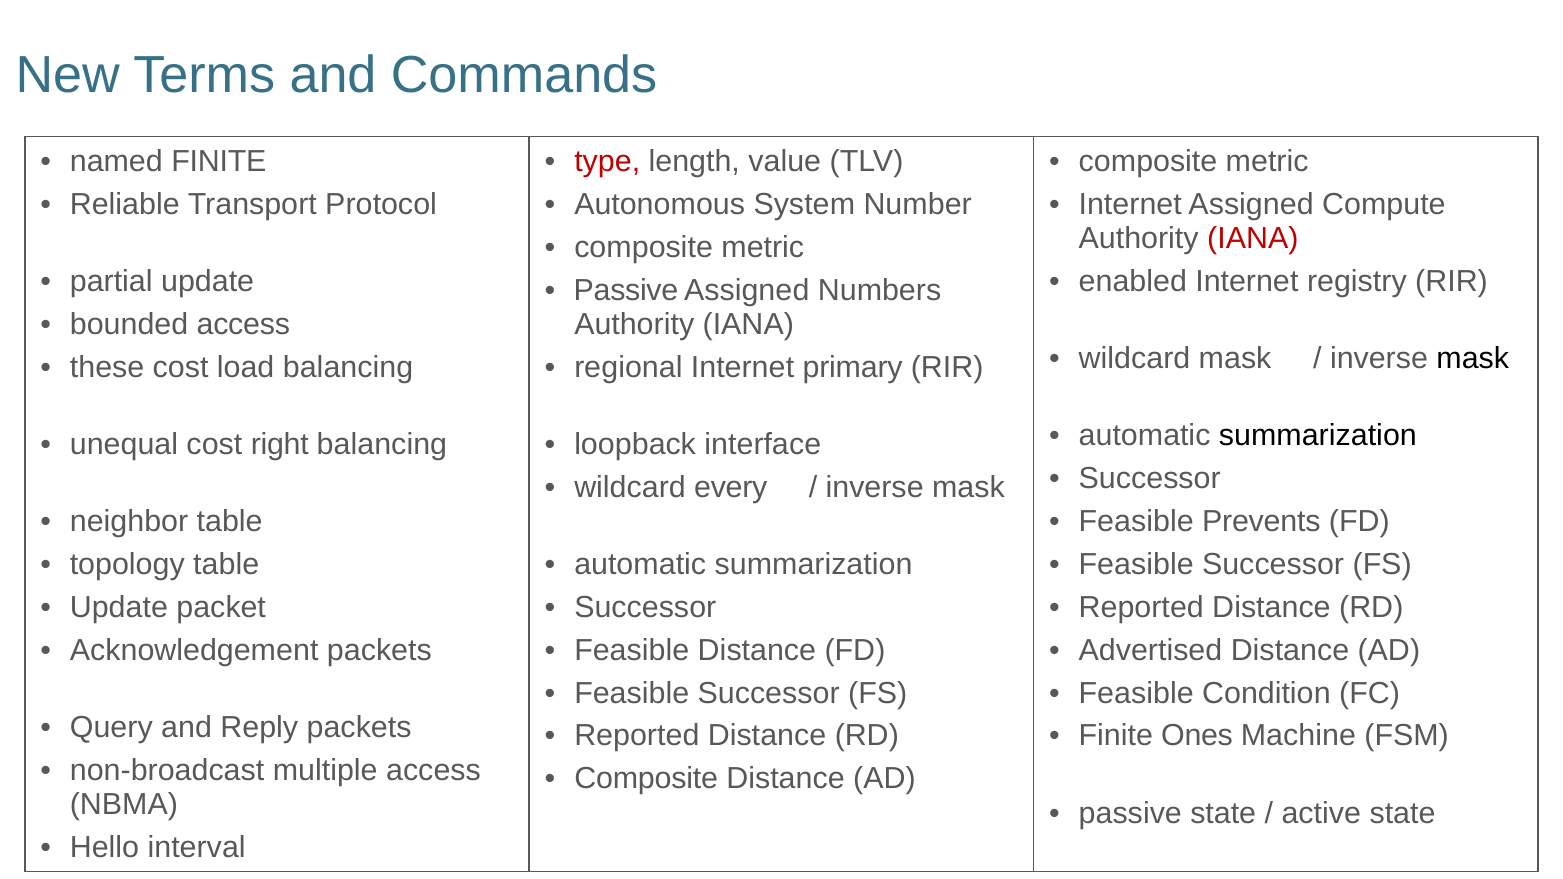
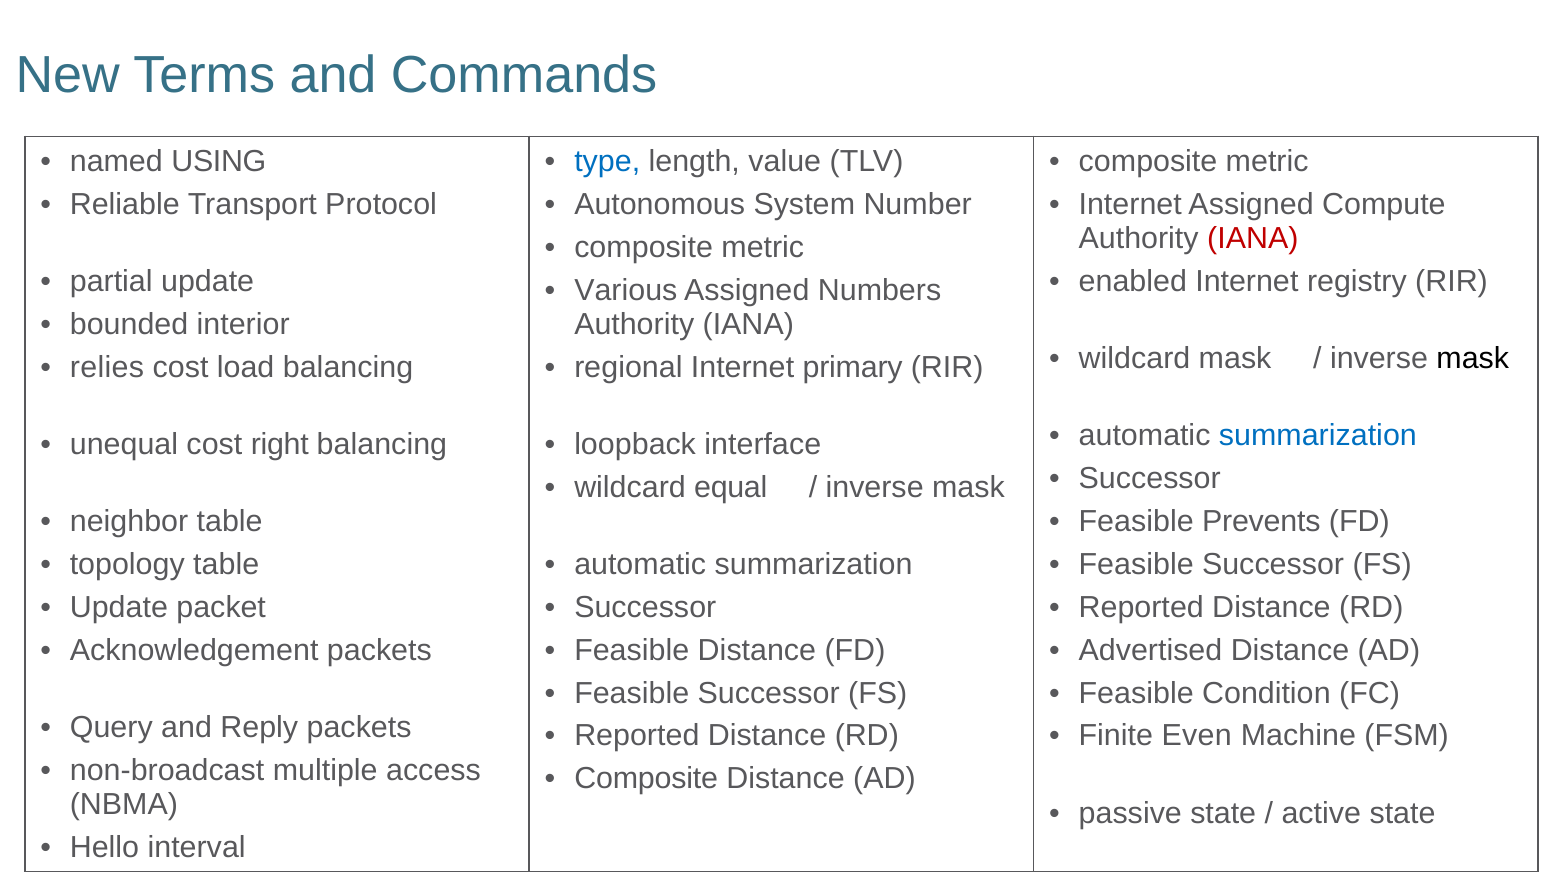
named FINITE: FINITE -> USING
type colour: red -> blue
Passive at (626, 291): Passive -> Various
bounded access: access -> interior
these: these -> relies
summarization at (1318, 436) colour: black -> blue
every: every -> equal
Ones: Ones -> Even
